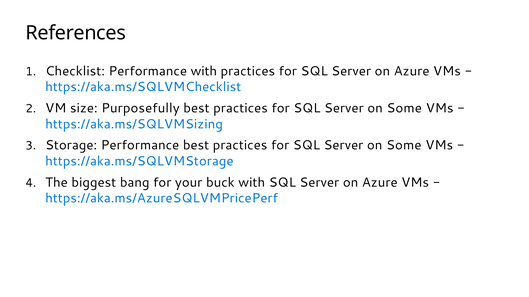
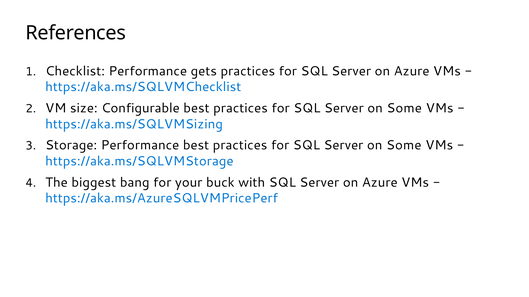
Performance with: with -> gets
Purposefully: Purposefully -> Configurable
